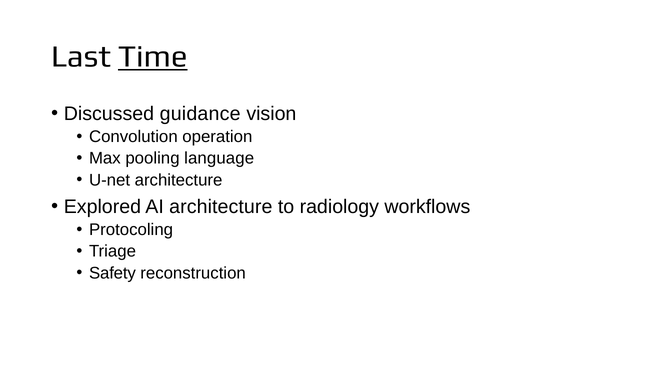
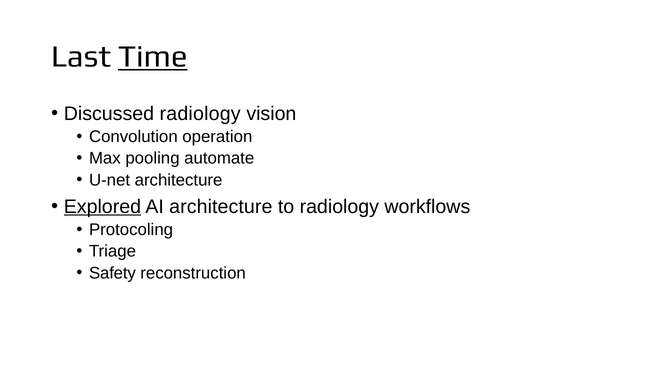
Discussed guidance: guidance -> radiology
language: language -> automate
Explored underline: none -> present
